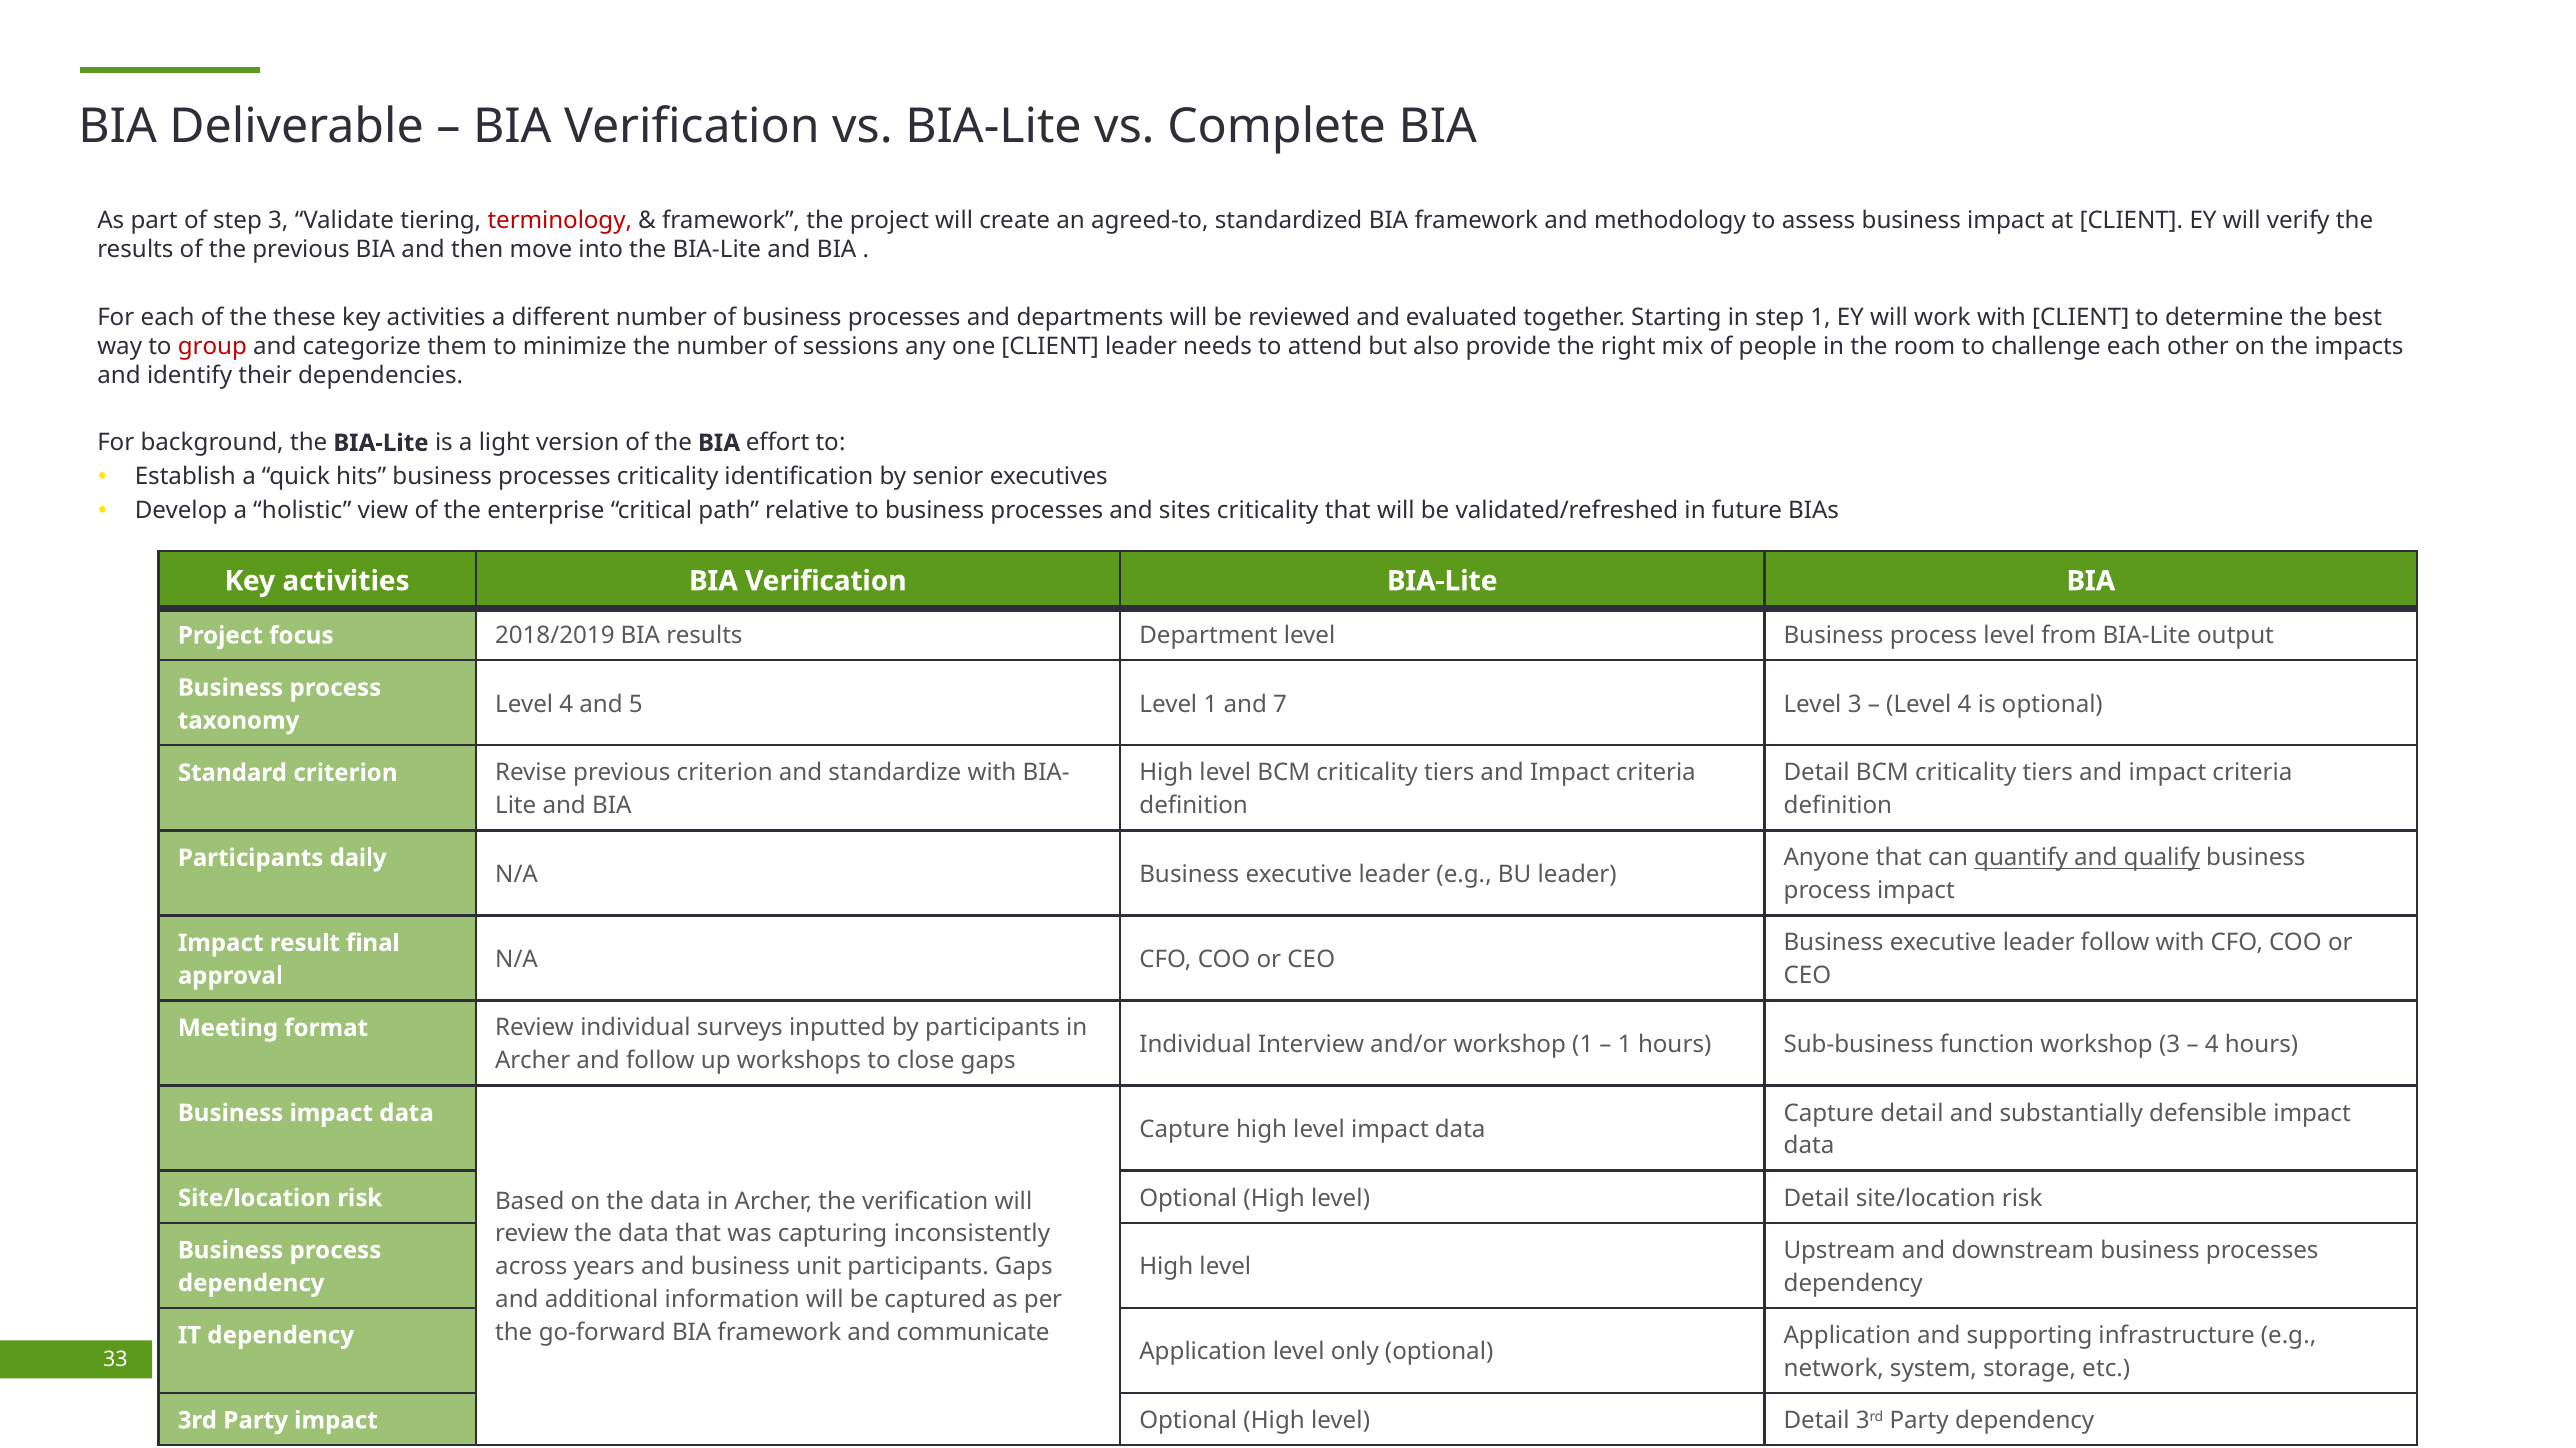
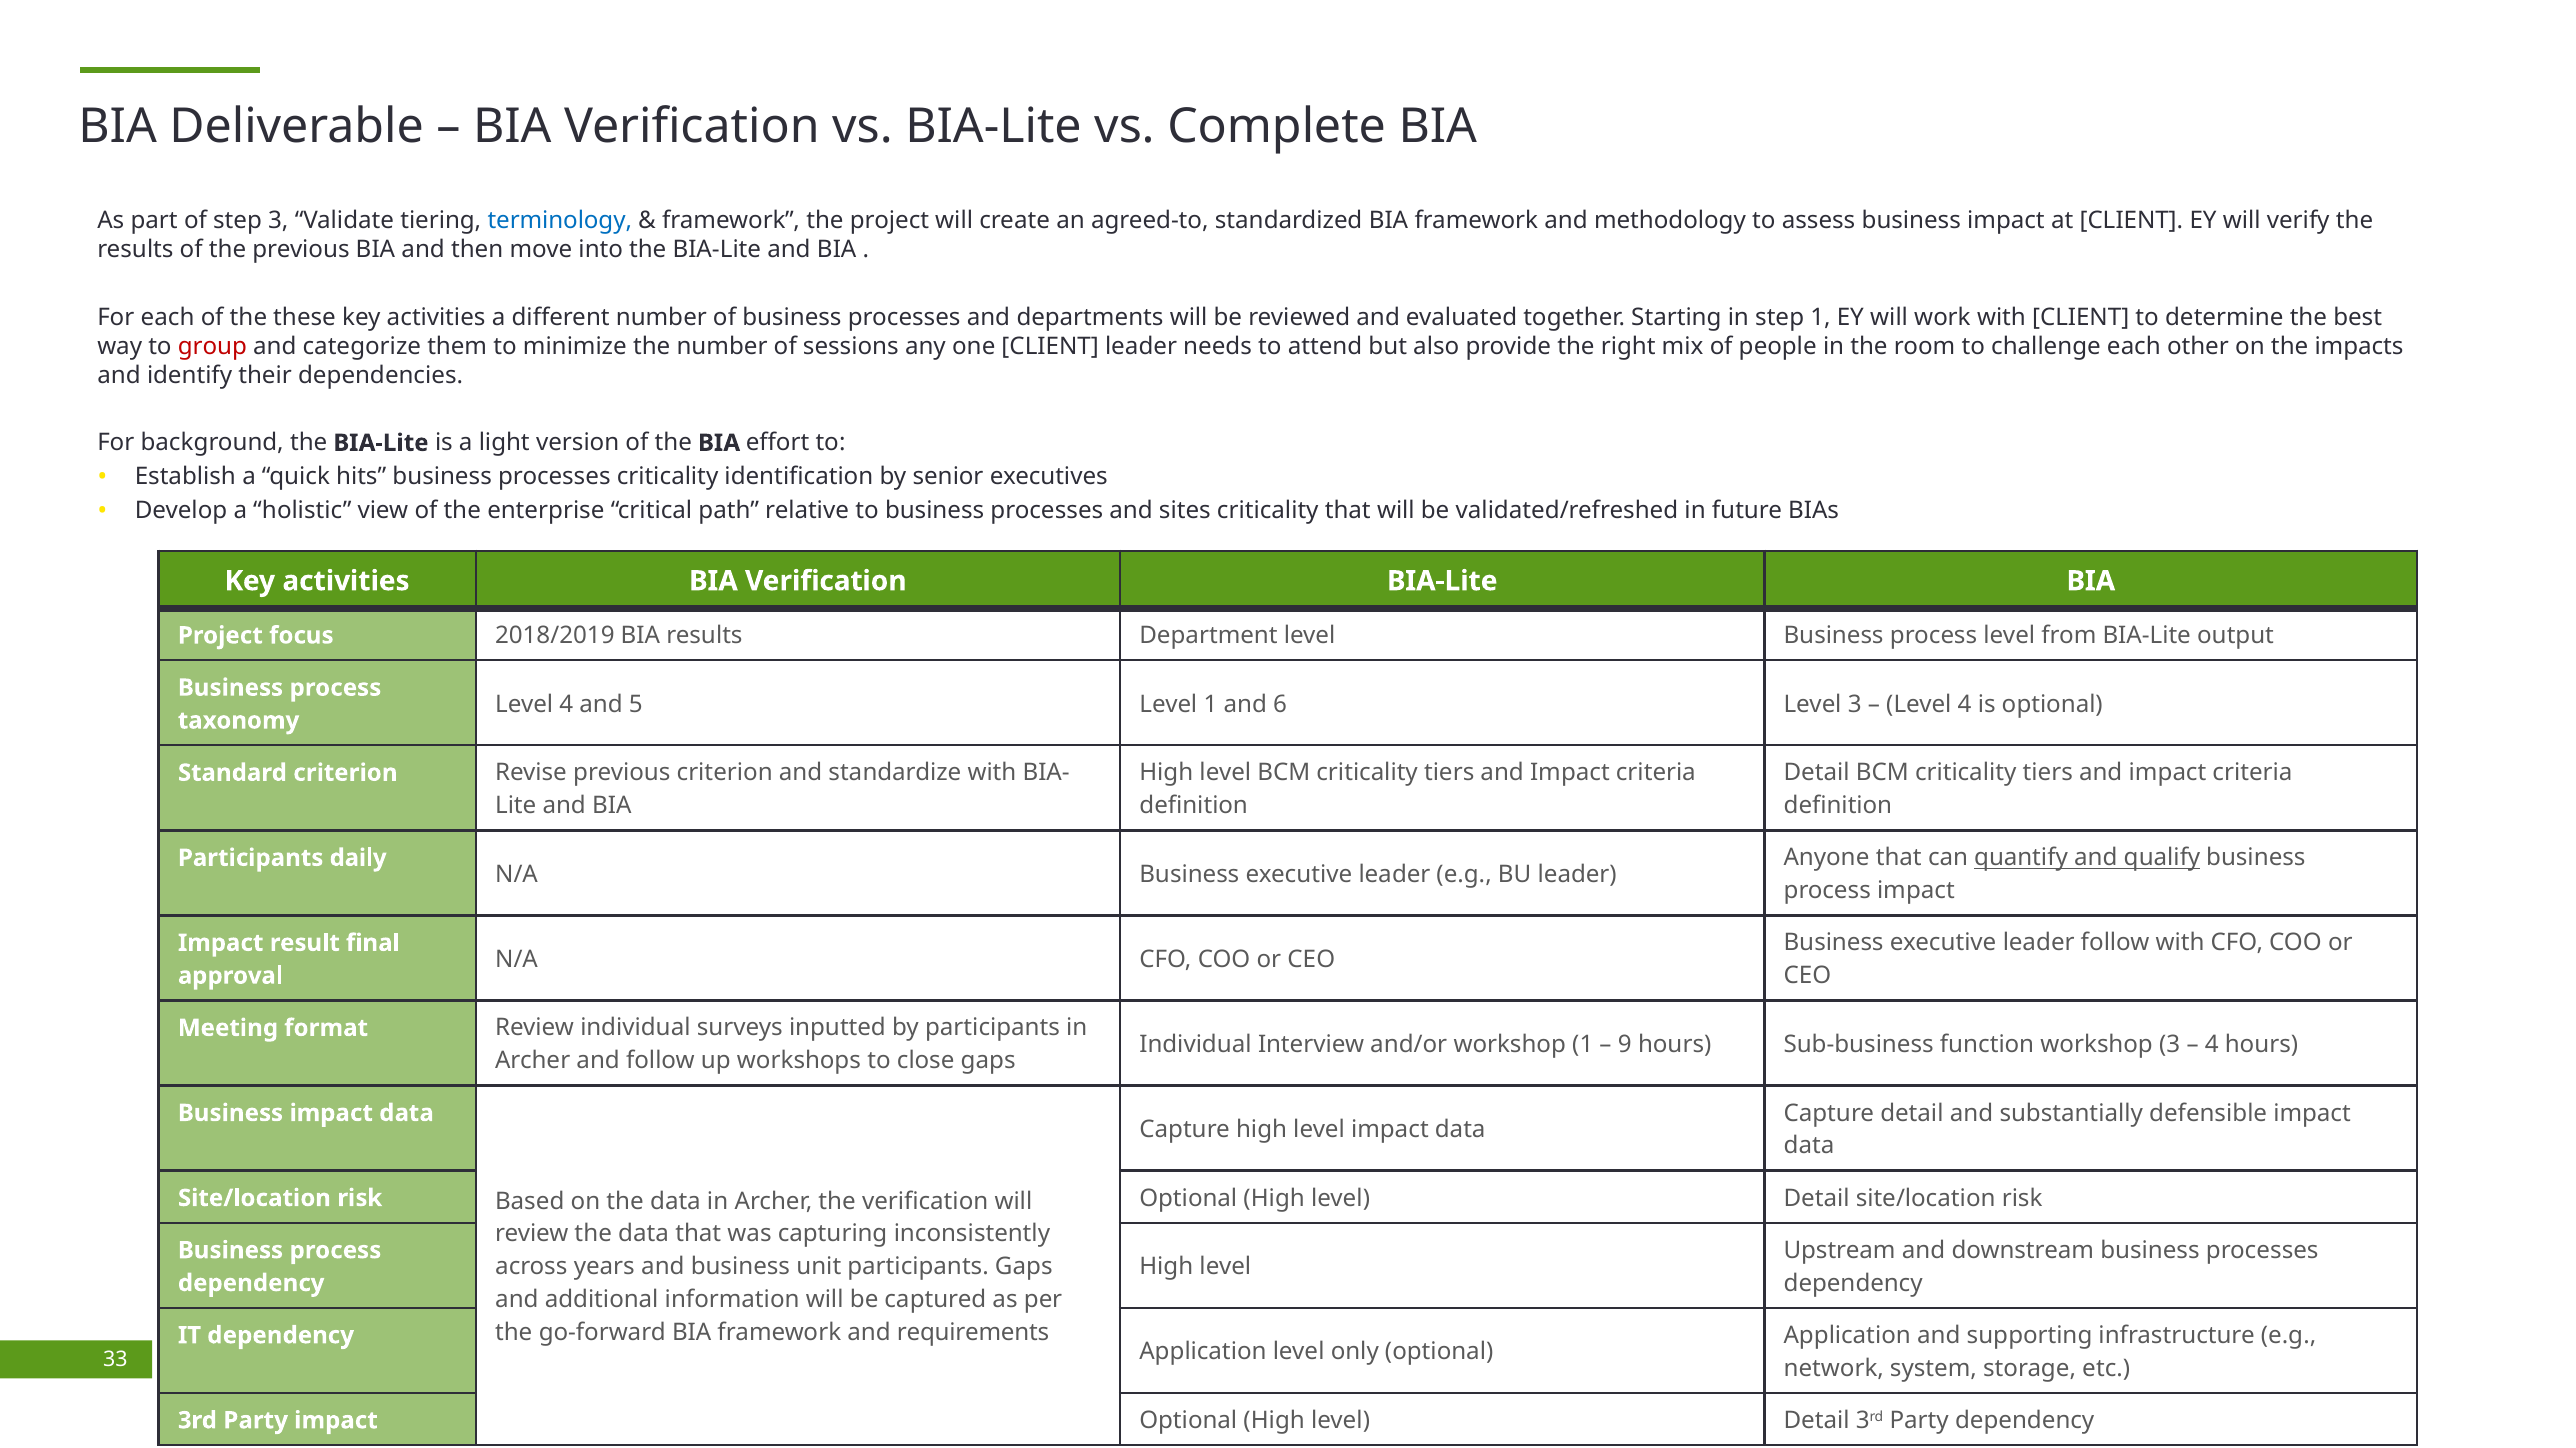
terminology colour: red -> blue
7: 7 -> 6
1 at (1625, 1045): 1 -> 9
communicate: communicate -> requirements
